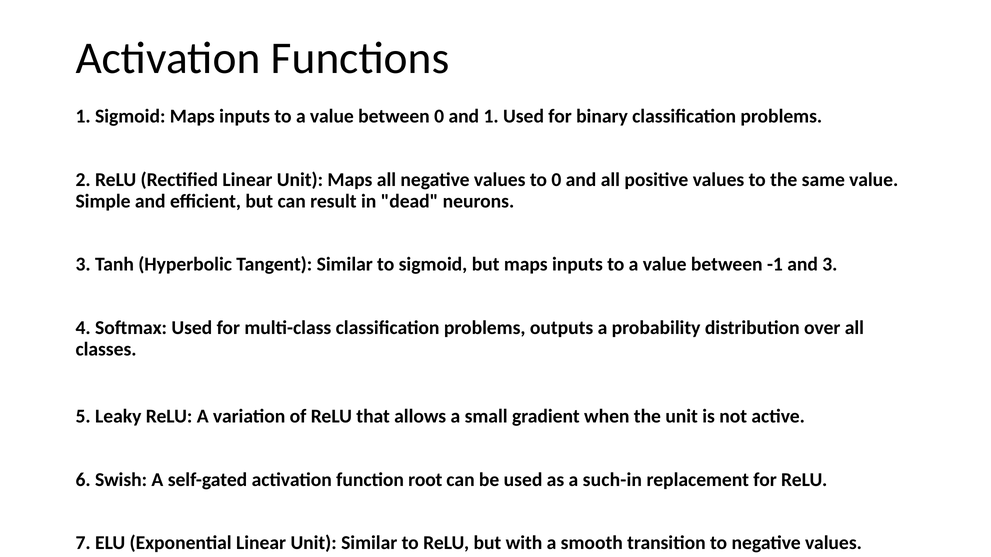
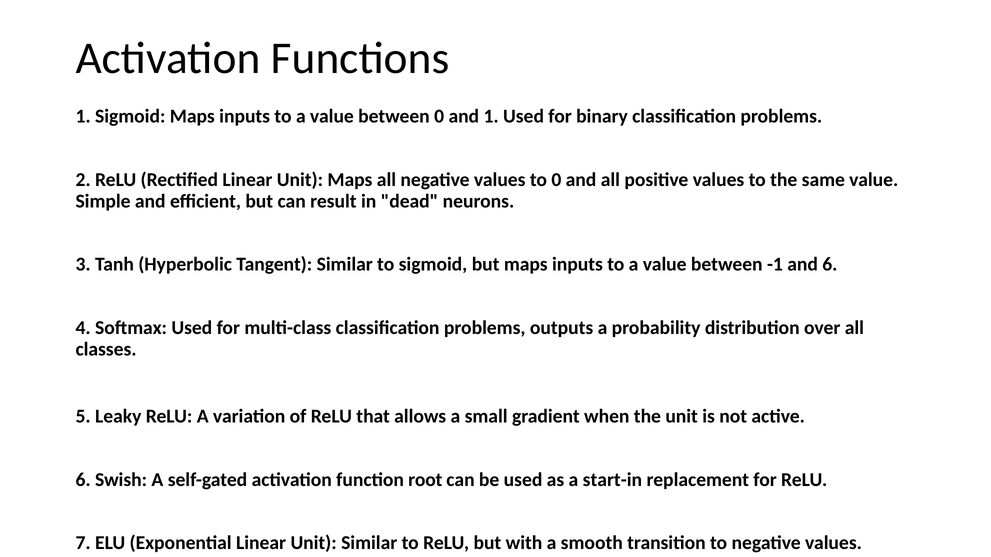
and 3: 3 -> 6
such-in: such-in -> start-in
